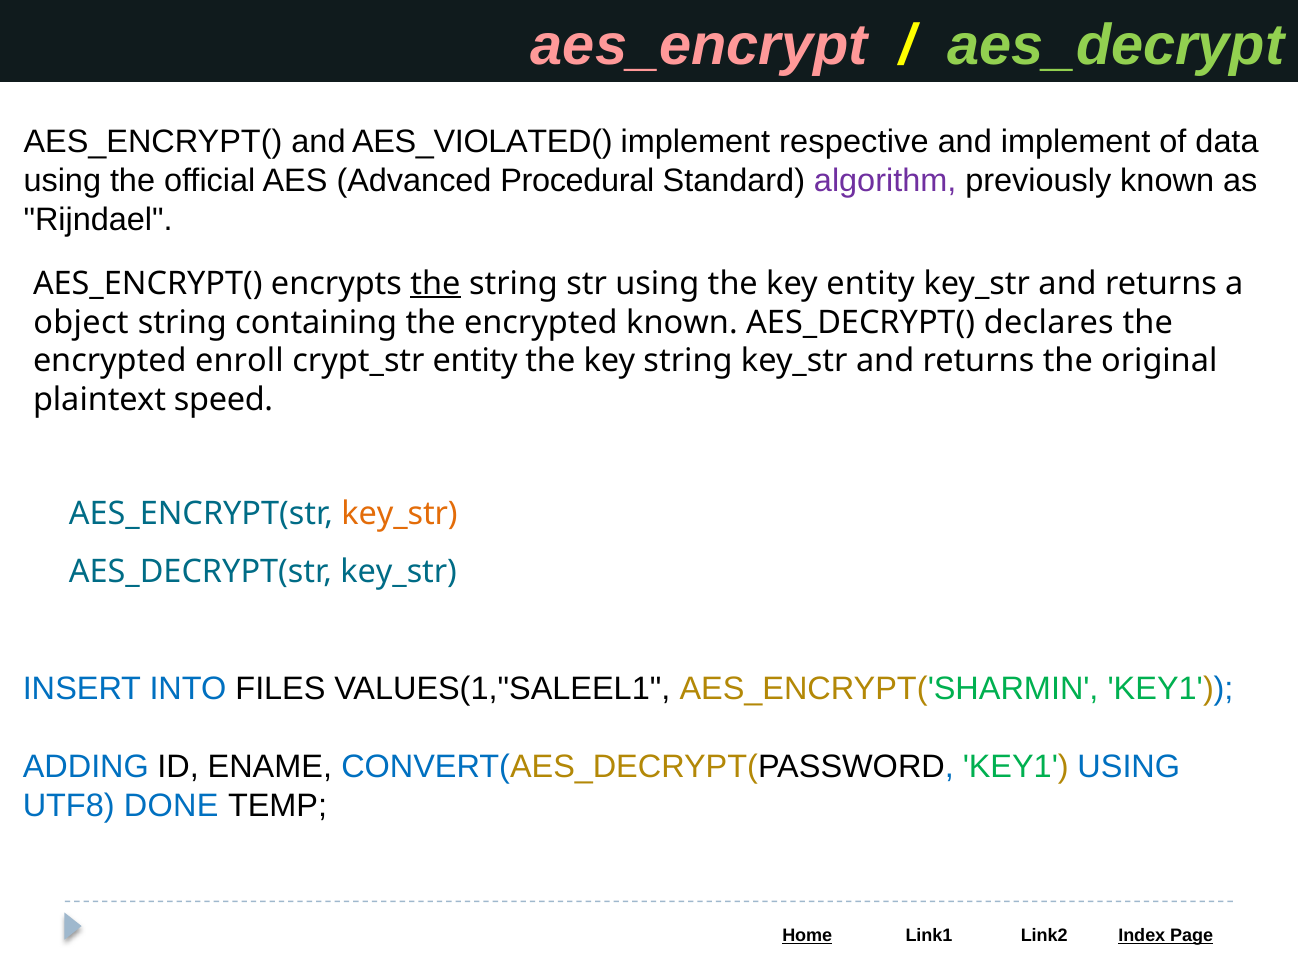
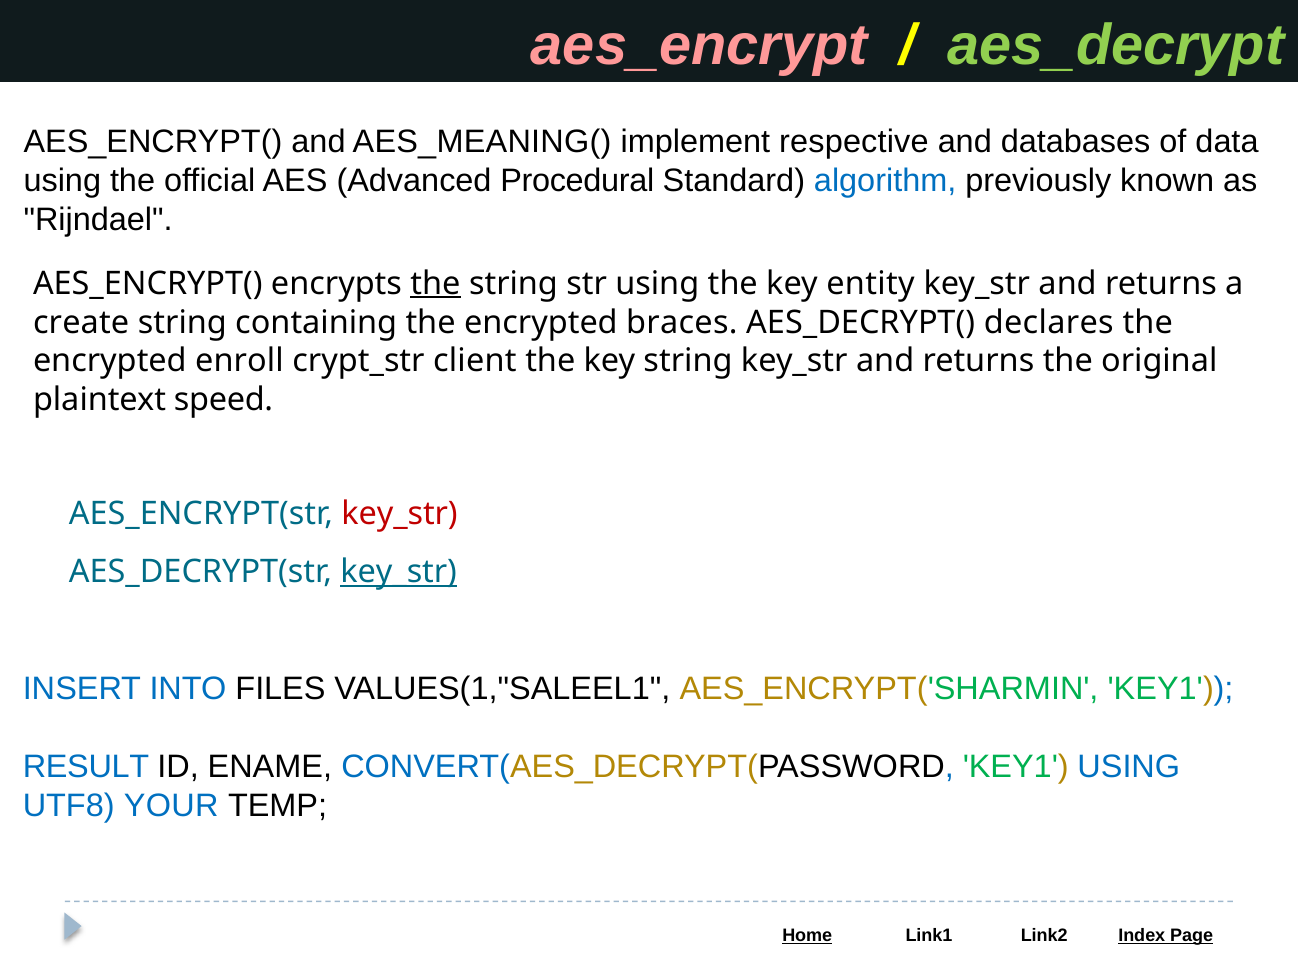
AES_VIOLATED(: AES_VIOLATED( -> AES_MEANING(
and implement: implement -> databases
algorithm colour: purple -> blue
object: object -> create
encrypted known: known -> braces
crypt_str entity: entity -> client
key_str at (400, 514) colour: orange -> red
key_str at (399, 572) underline: none -> present
ADDING: ADDING -> RESULT
DONE: DONE -> YOUR
